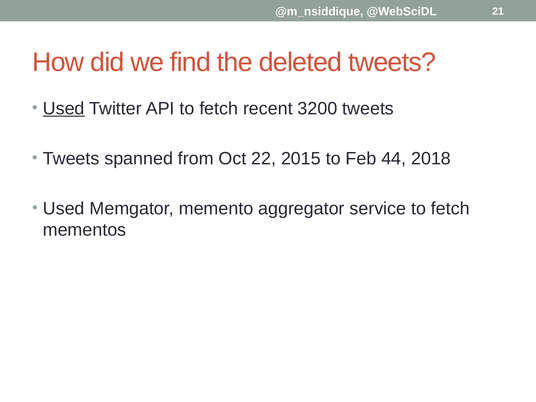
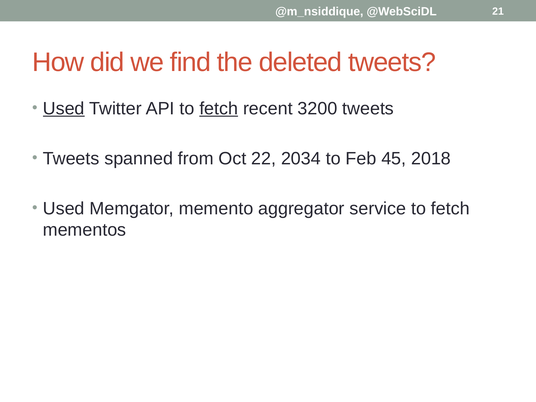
fetch at (219, 108) underline: none -> present
2015: 2015 -> 2034
44: 44 -> 45
